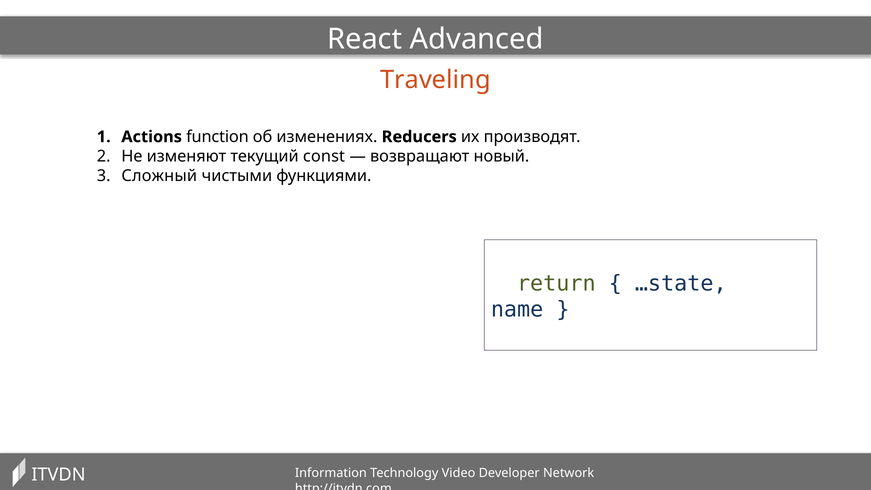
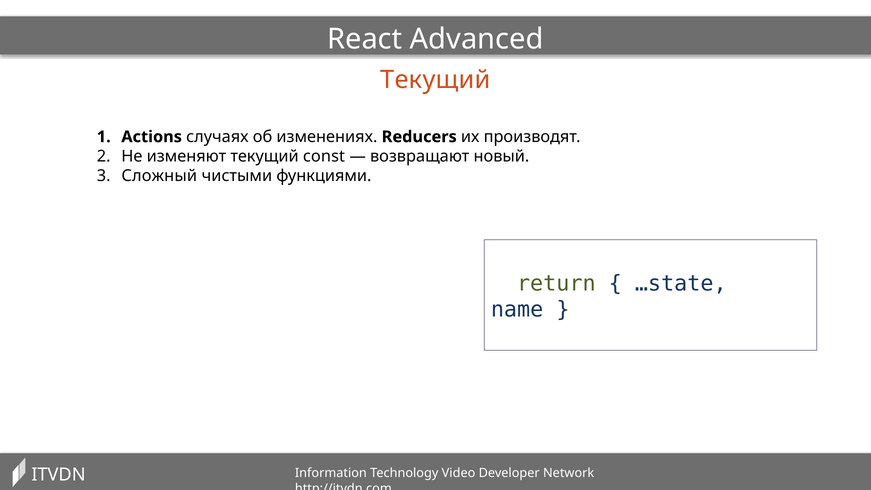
Traveling at (435, 80): Traveling -> Текущий
function: function -> случаях
